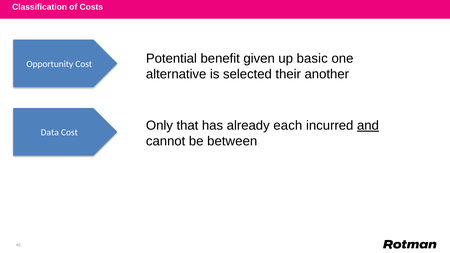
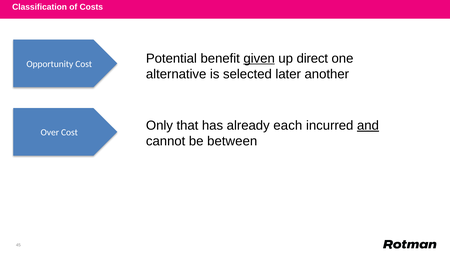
given underline: none -> present
basic: basic -> direct
their: their -> later
Data: Data -> Over
